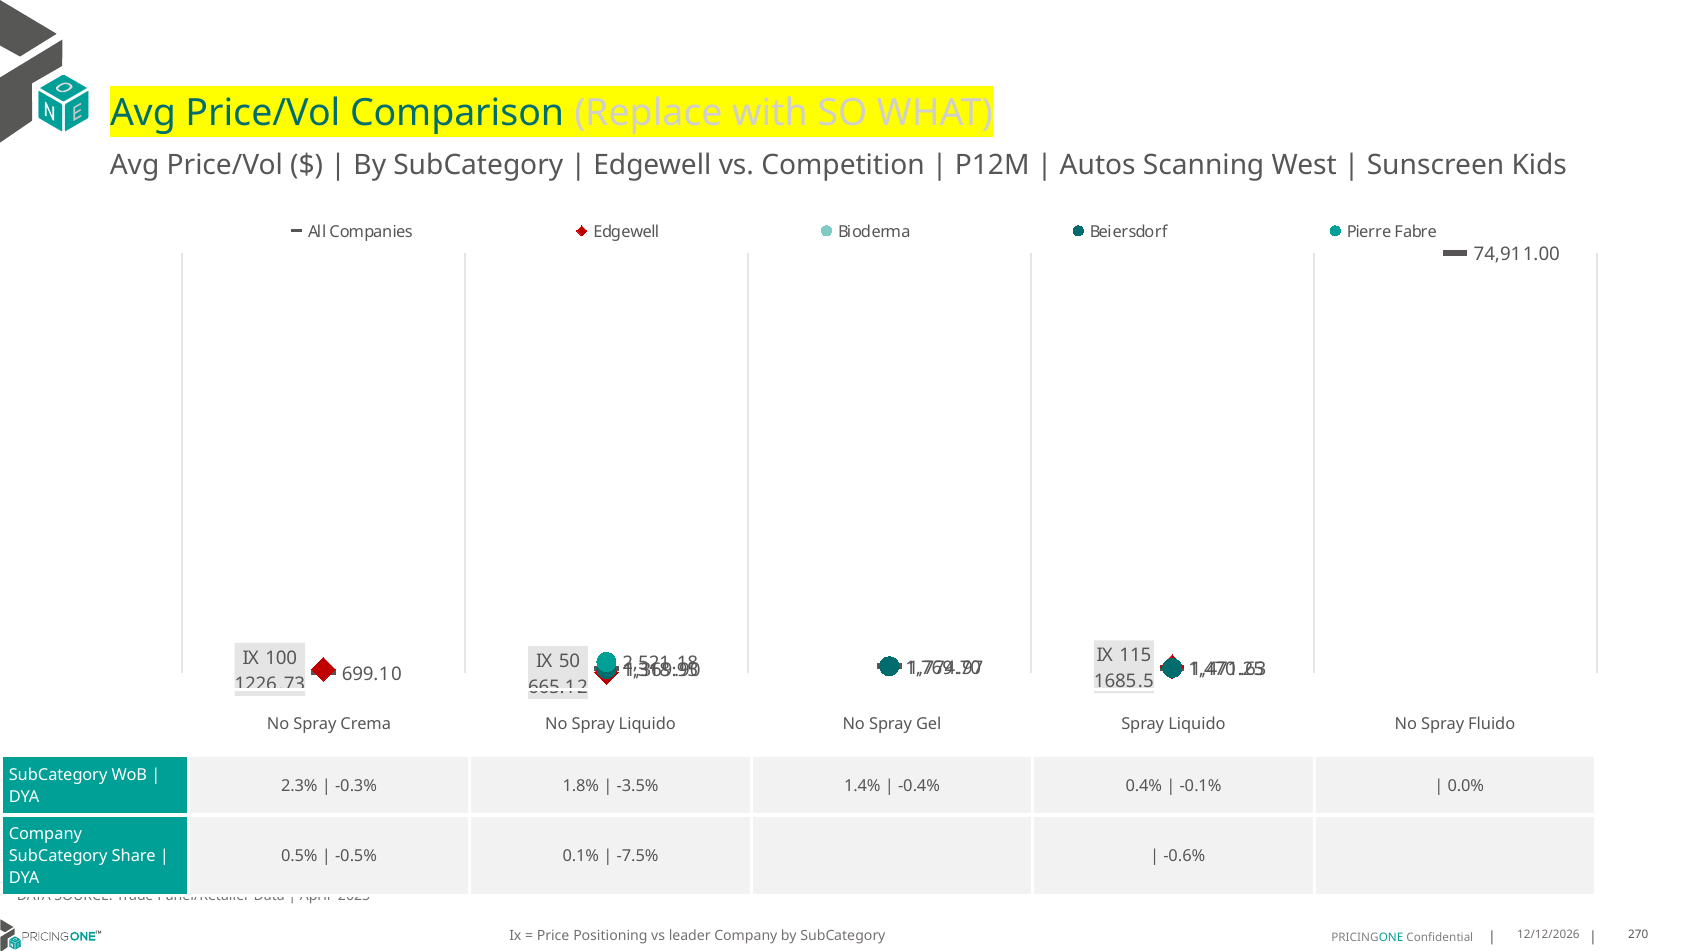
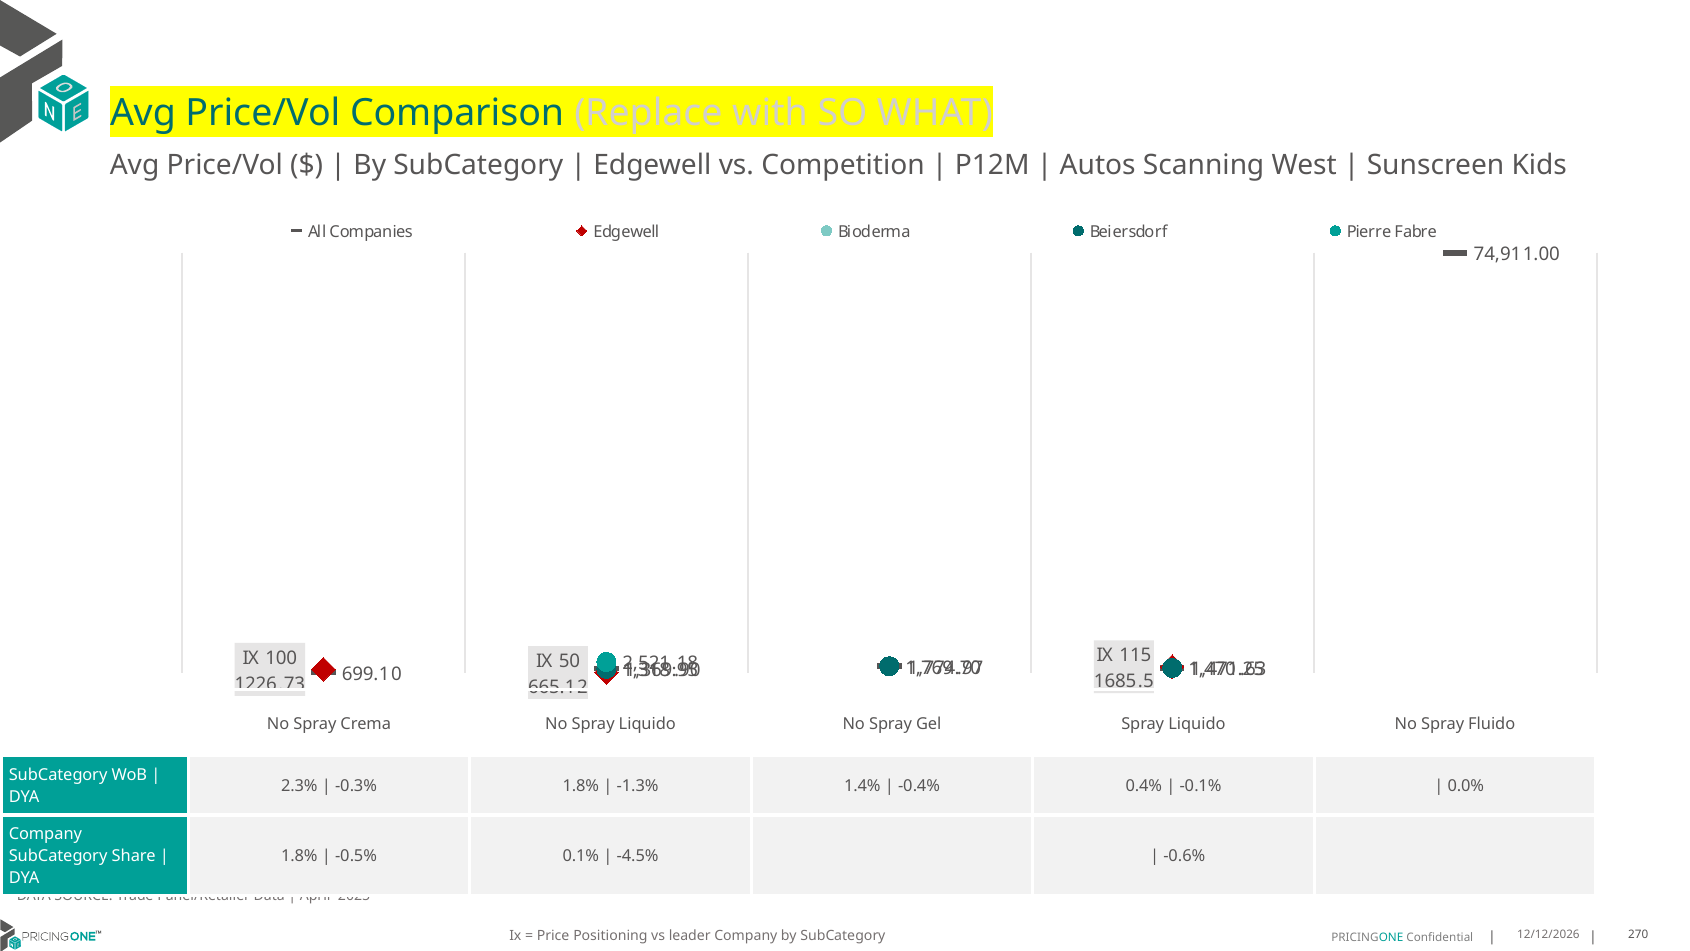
-3.5%: -3.5% -> -1.3%
0.5% at (299, 856): 0.5% -> 1.8%
-7.5%: -7.5% -> -4.5%
